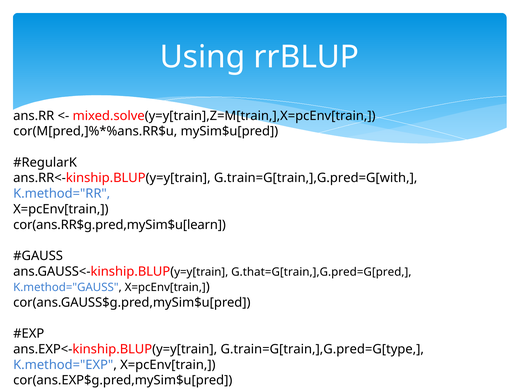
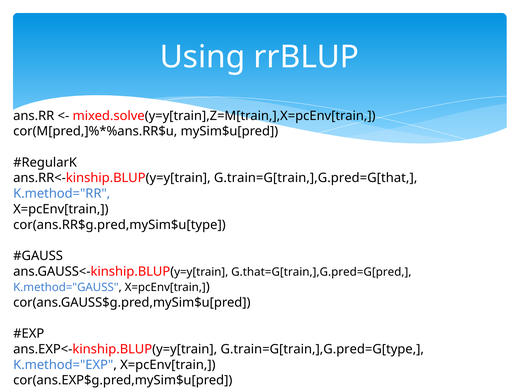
G.train=G[train,],G.pred=G[with: G.train=G[train,],G.pred=G[with -> G.train=G[train,],G.pred=G[that
cor(ans.RR$g.pred,mySim$u[learn: cor(ans.RR$g.pred,mySim$u[learn -> cor(ans.RR$g.pred,mySim$u[type
